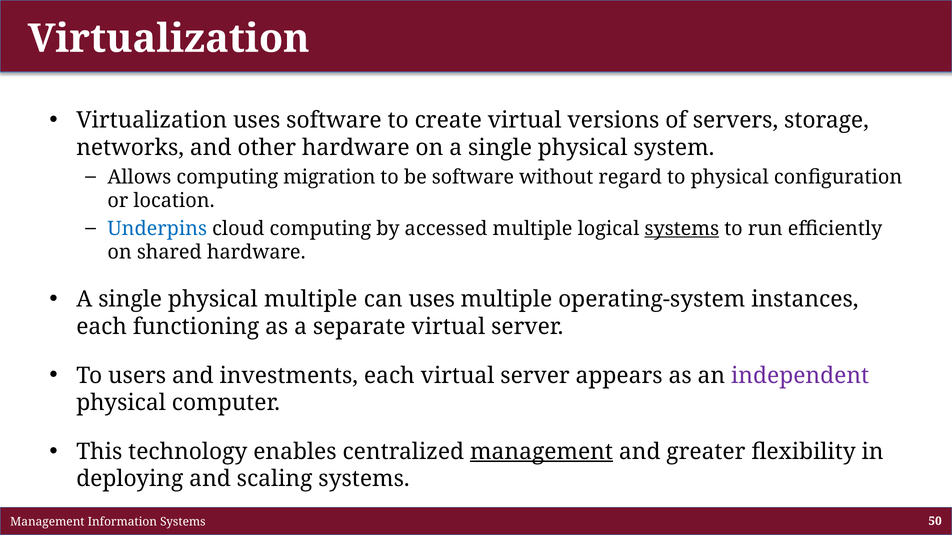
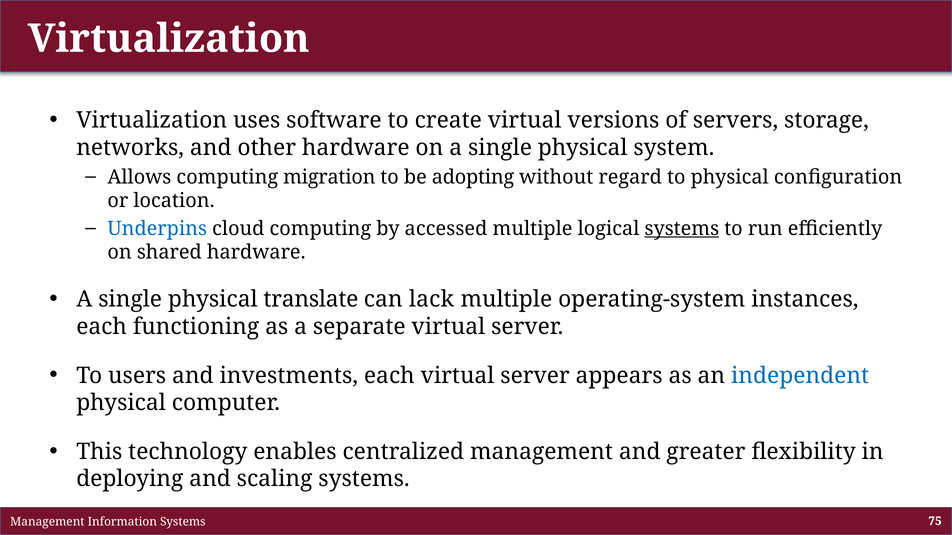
be software: software -> adopting
physical multiple: multiple -> translate
can uses: uses -> lack
independent colour: purple -> blue
management at (542, 452) underline: present -> none
50: 50 -> 75
